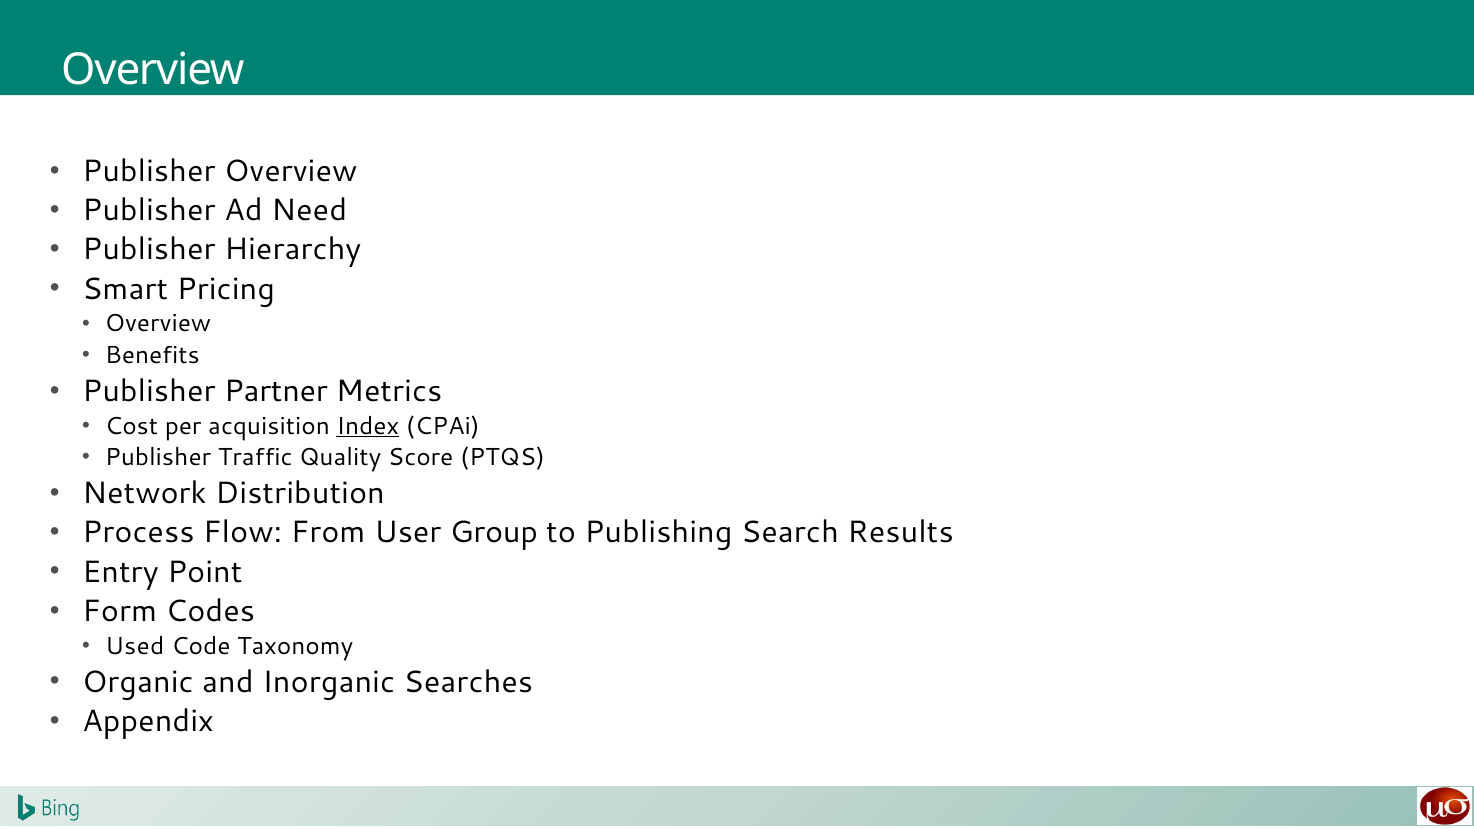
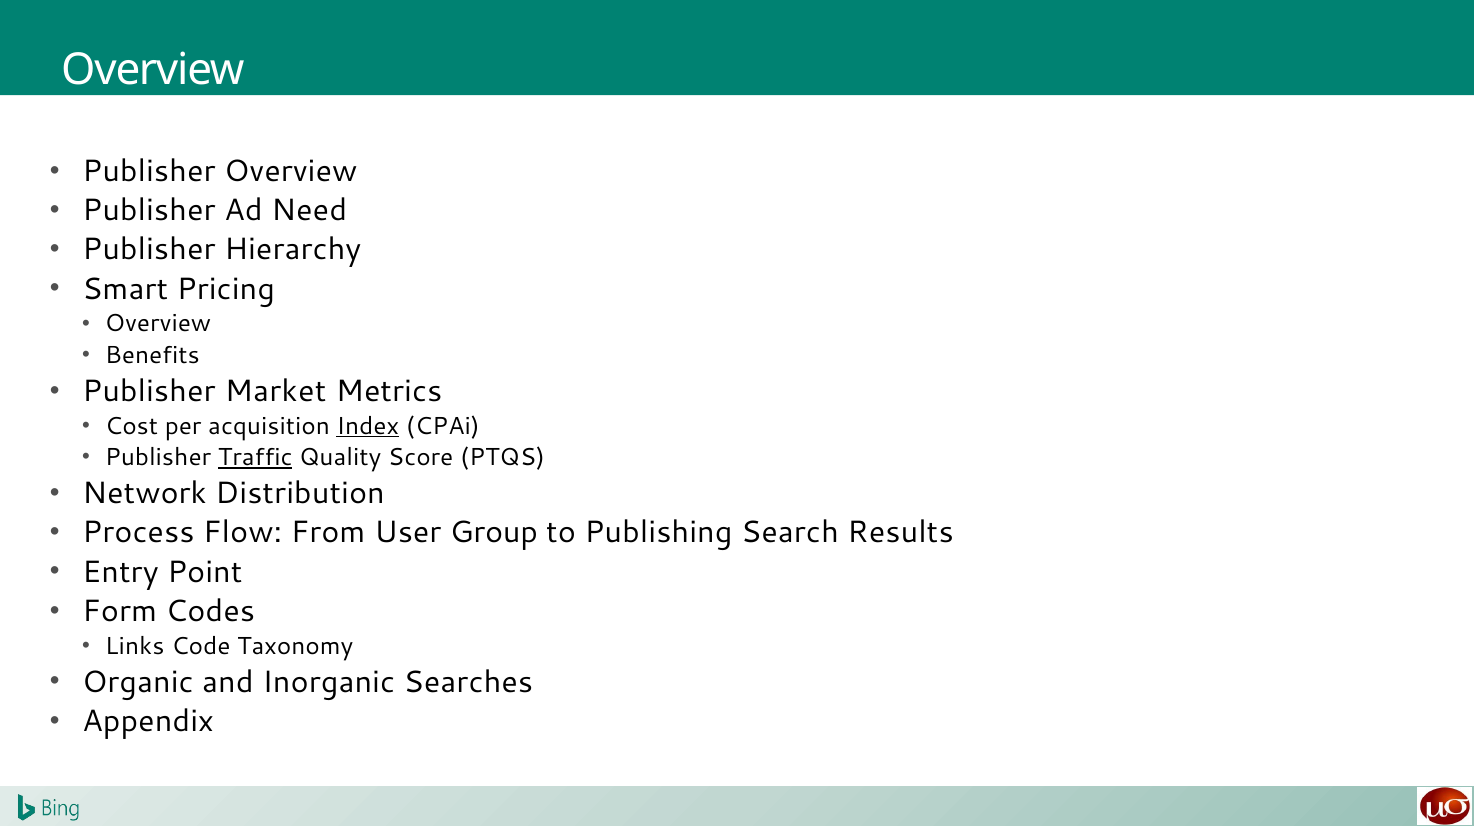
Partner: Partner -> Market
Traffic underline: none -> present
Used: Used -> Links
